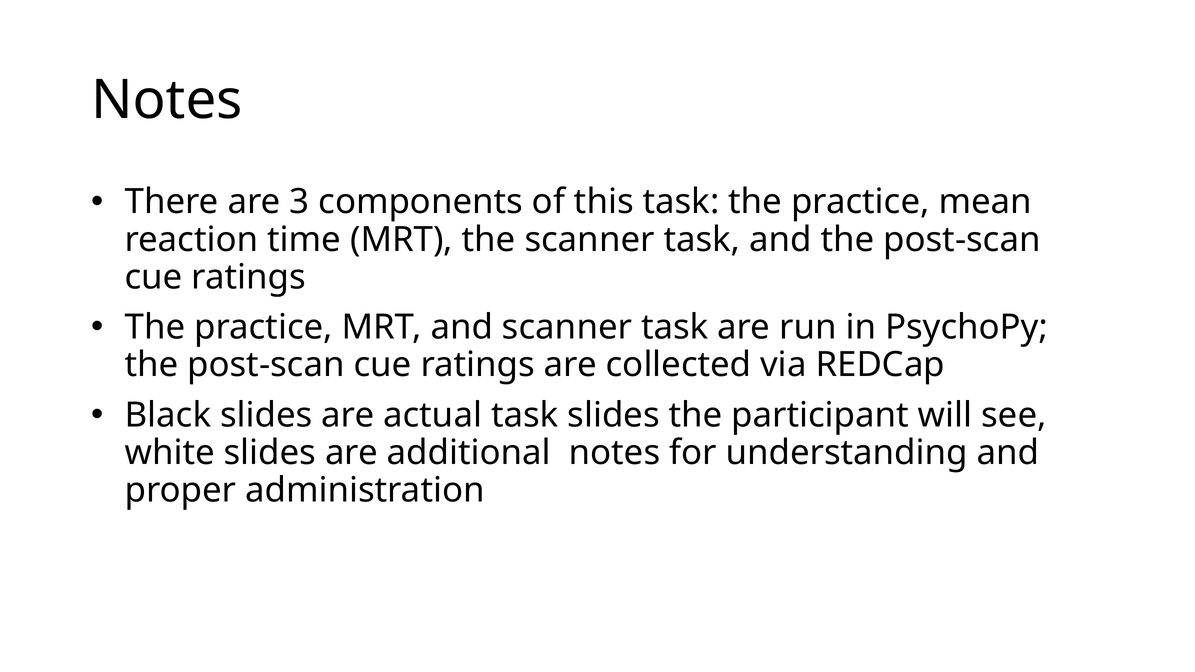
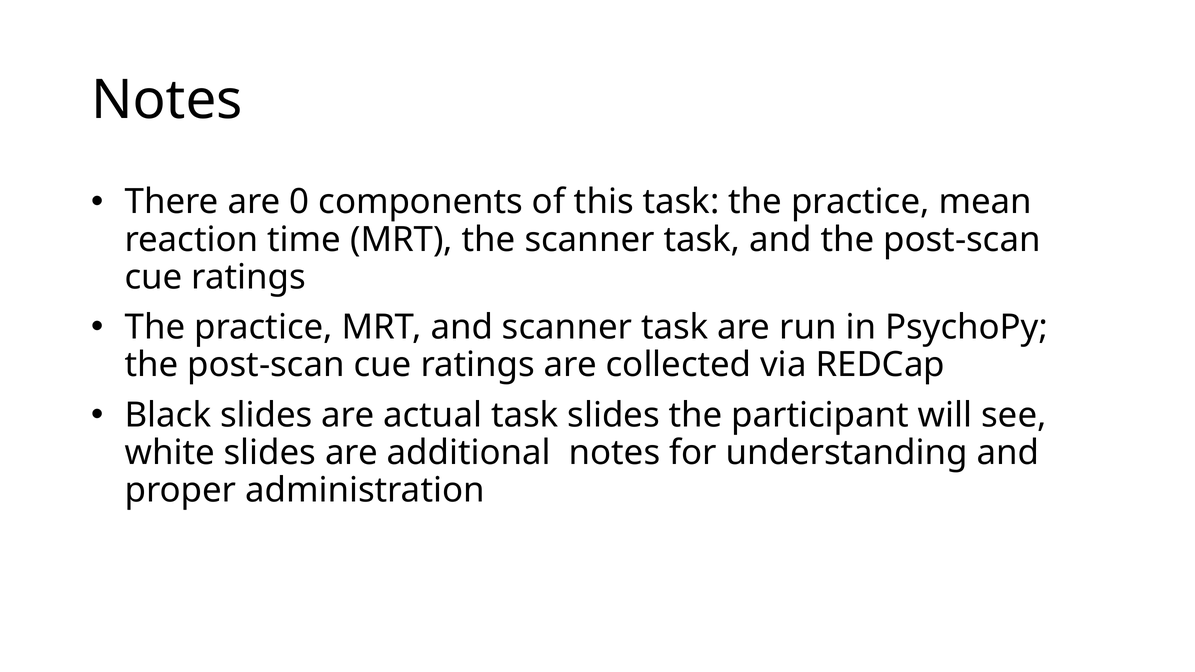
3: 3 -> 0
